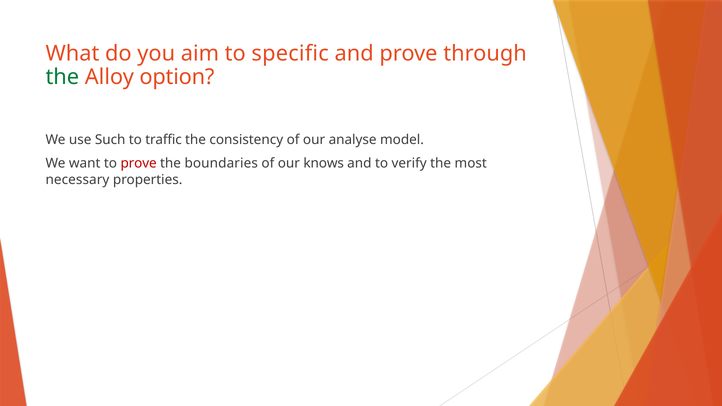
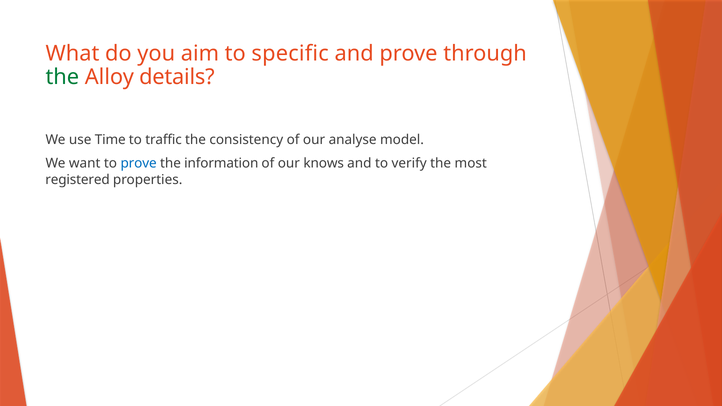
option: option -> details
Such: Such -> Time
prove at (139, 164) colour: red -> blue
boundaries: boundaries -> information
necessary: necessary -> registered
